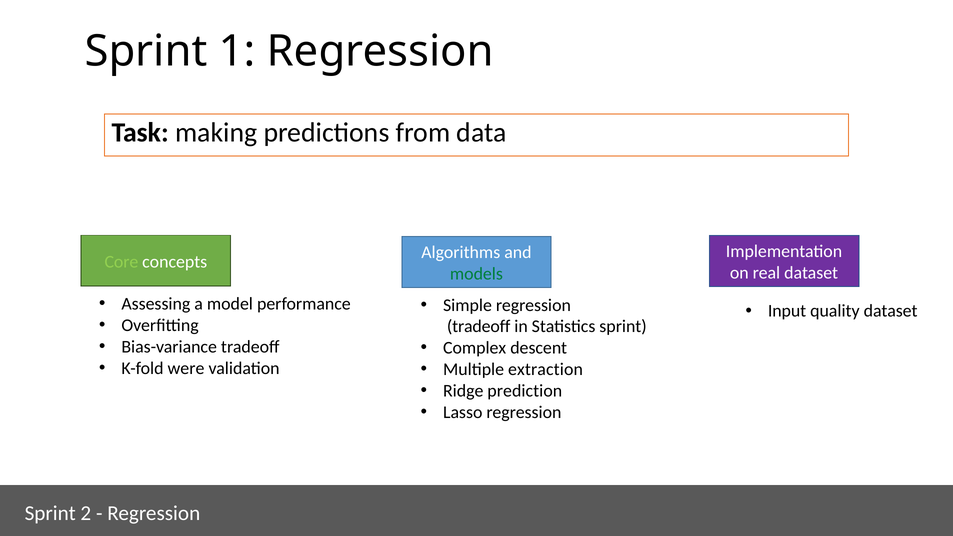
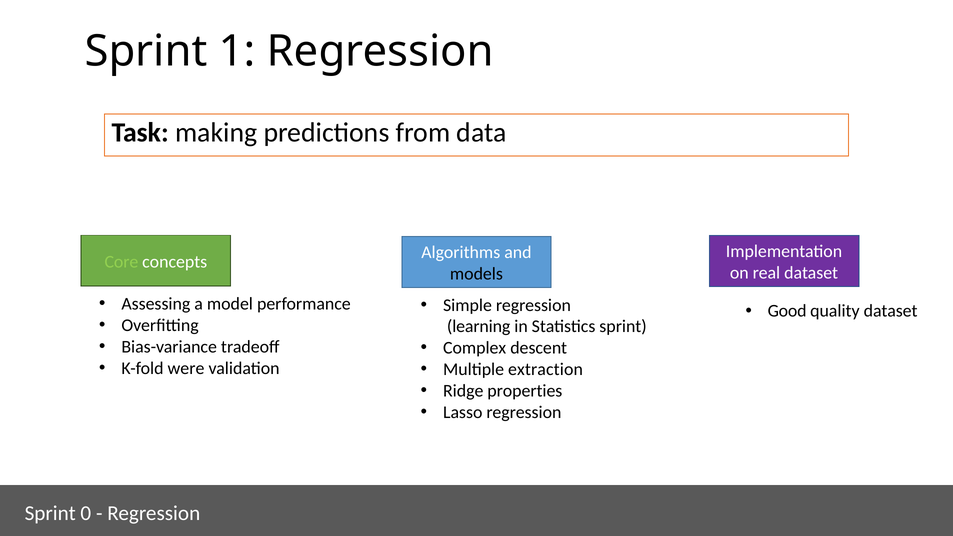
models colour: green -> black
Input: Input -> Good
tradeoff at (479, 327): tradeoff -> learning
prediction: prediction -> properties
2: 2 -> 0
